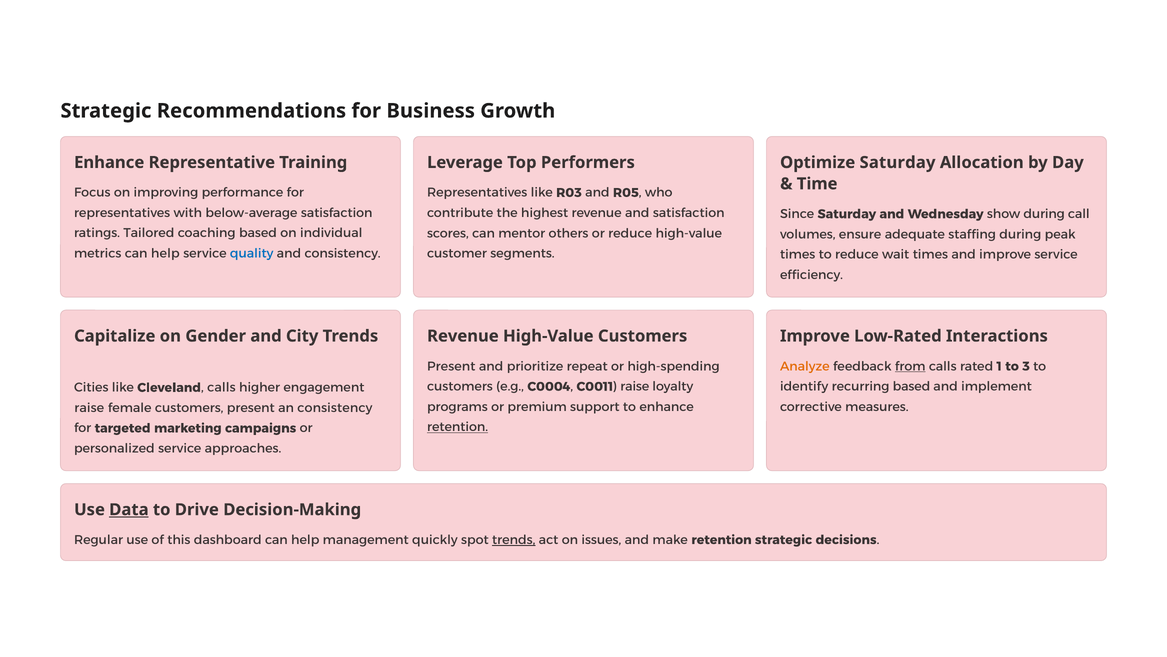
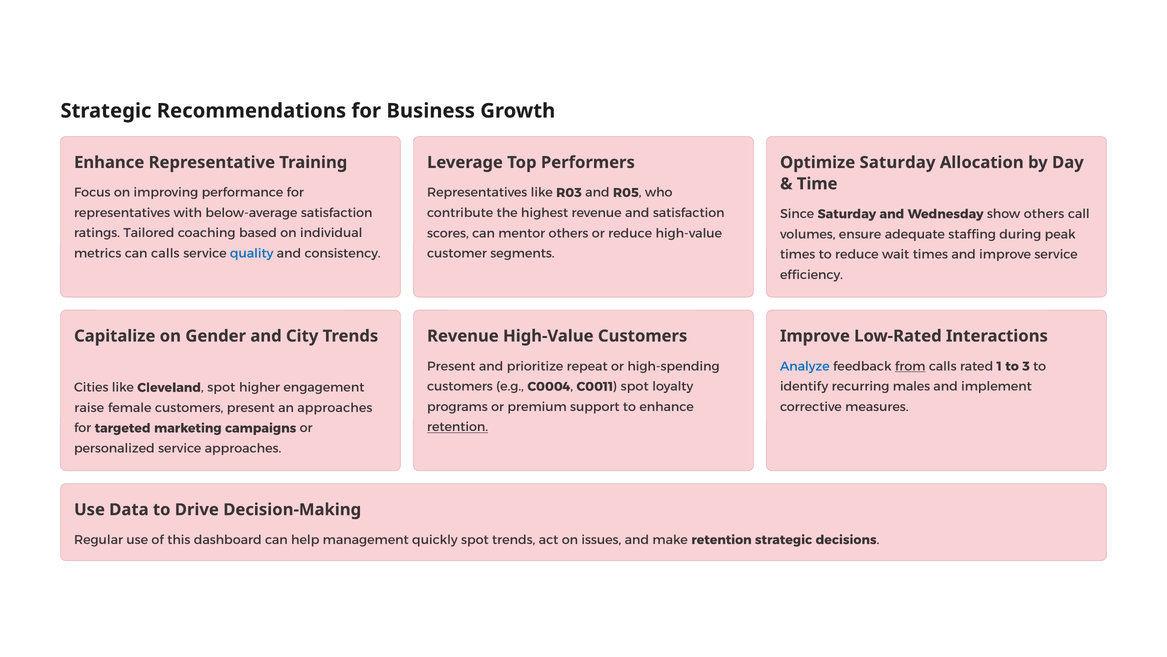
show during: during -> others
metrics can help: help -> calls
Analyze colour: orange -> blue
C0011 raise: raise -> spot
recurring based: based -> males
Cleveland calls: calls -> spot
an consistency: consistency -> approaches
Data underline: present -> none
trends at (514, 539) underline: present -> none
